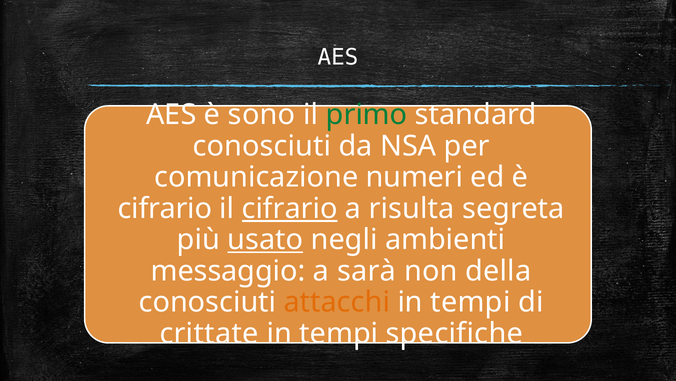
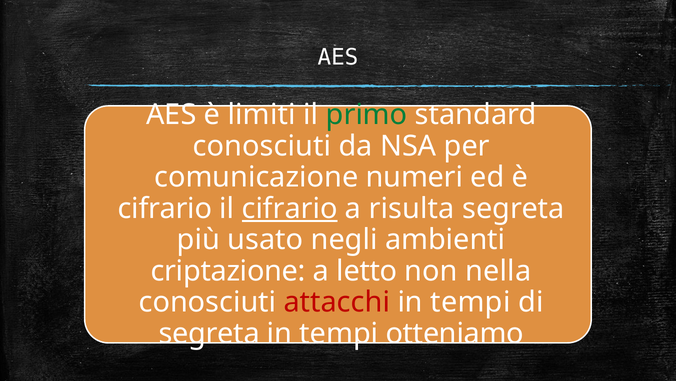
sono: sono -> limiti
usato underline: present -> none
messaggio: messaggio -> criptazione
sarà: sarà -> letto
della: della -> nella
attacchi colour: orange -> red
crittate at (209, 333): crittate -> segreta
specifiche: specifiche -> otteniamo
